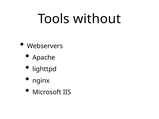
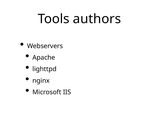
without: without -> authors
